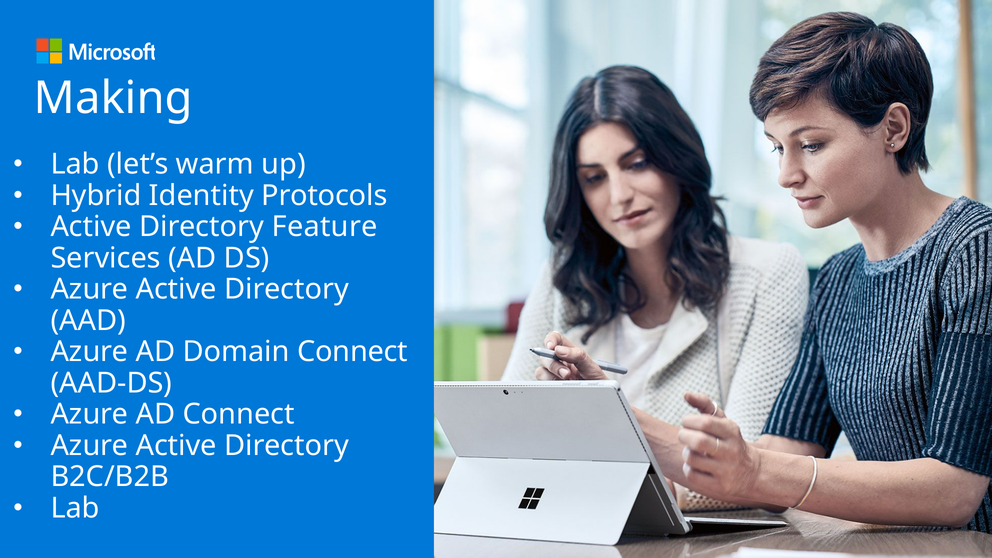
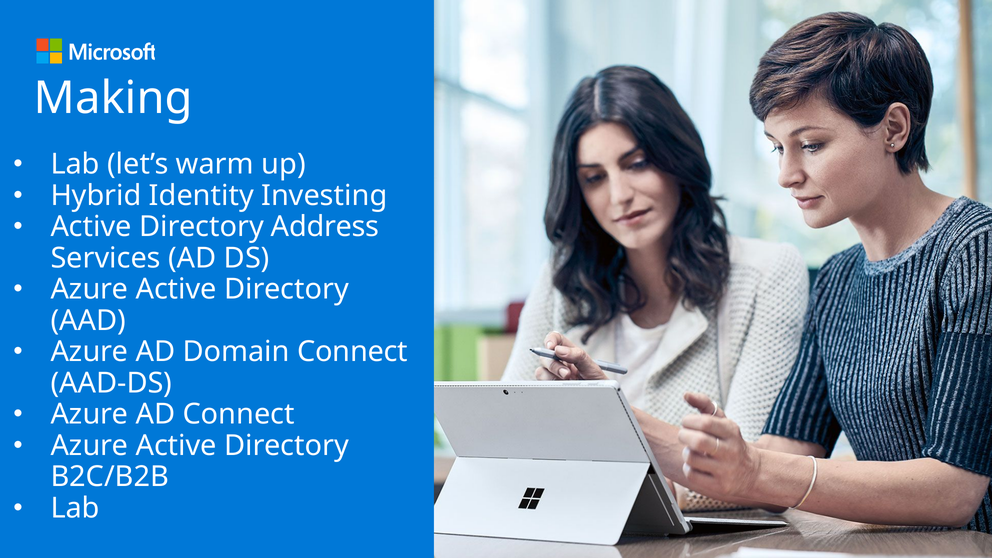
Protocols: Protocols -> Investing
Feature: Feature -> Address
